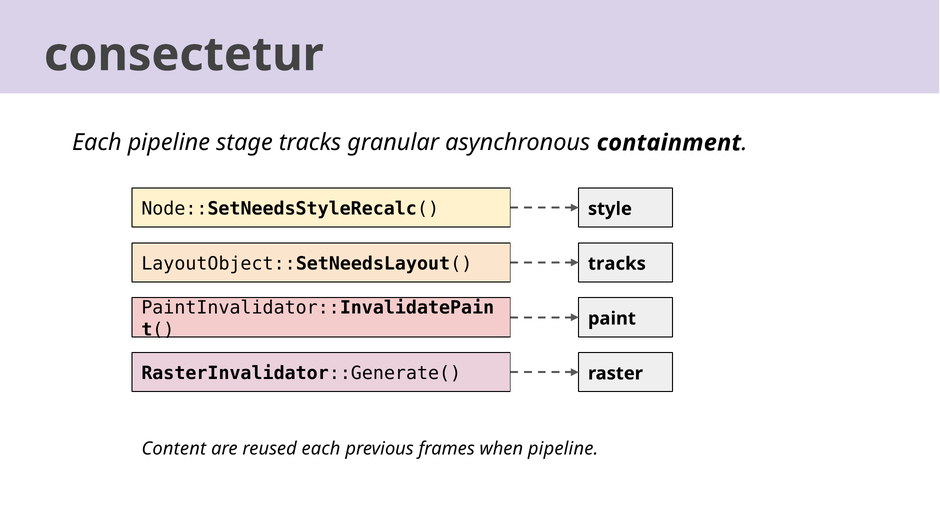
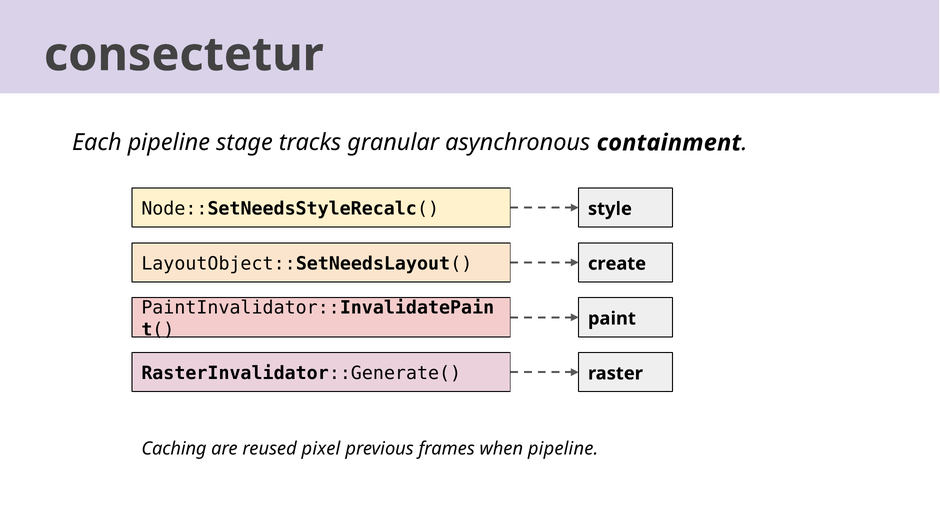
tracks at (617, 264): tracks -> create
Content: Content -> Caching
reused each: each -> pixel
